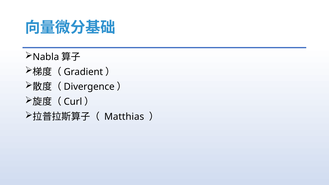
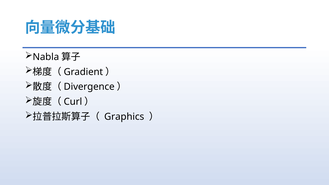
Matthias: Matthias -> Graphics
